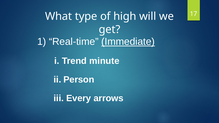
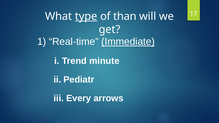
type underline: none -> present
high: high -> than
Person: Person -> Pediatr
